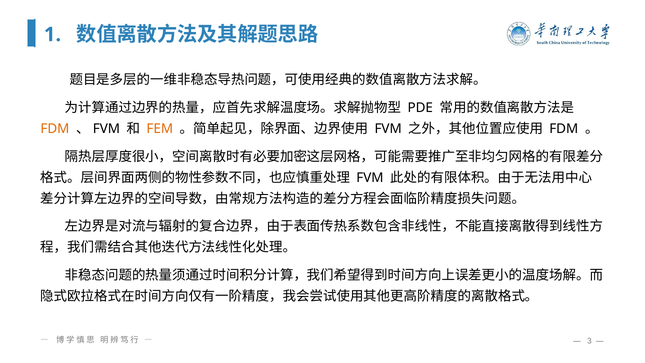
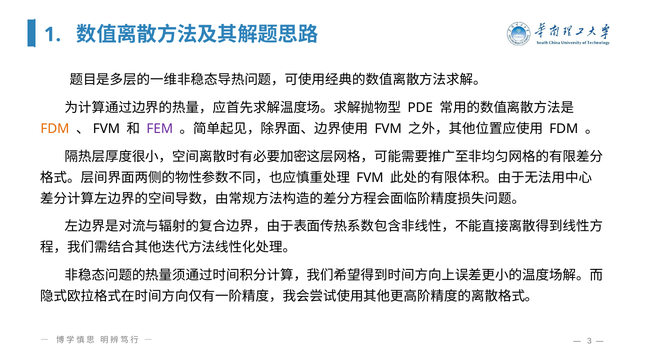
FEM colour: orange -> purple
